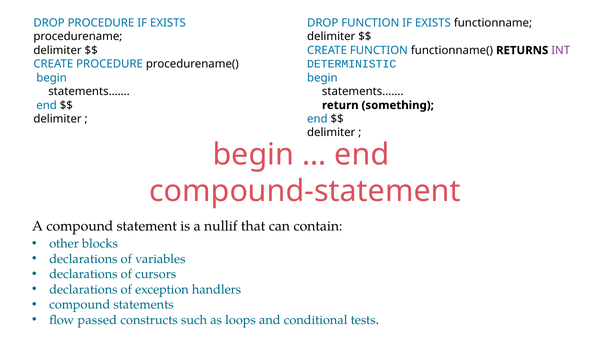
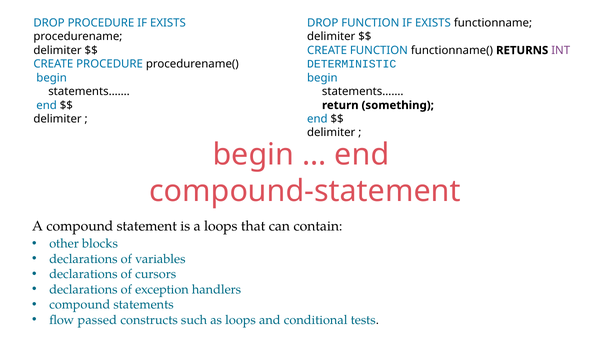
a nullif: nullif -> loops
